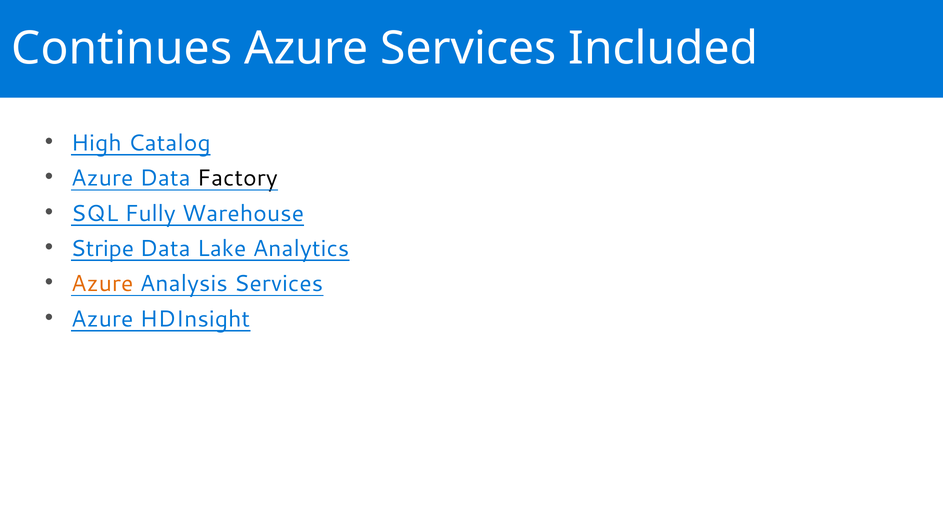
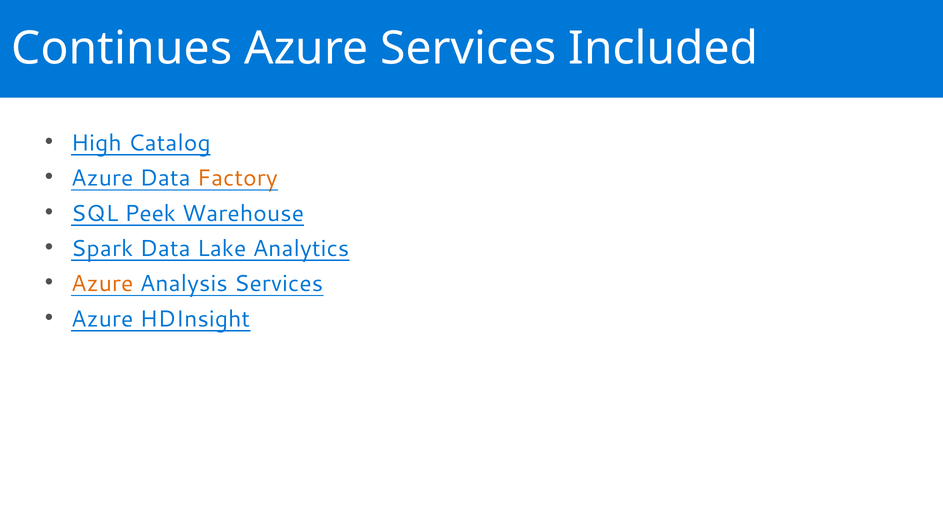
Factory colour: black -> orange
Fully: Fully -> Peek
Stripe: Stripe -> Spark
